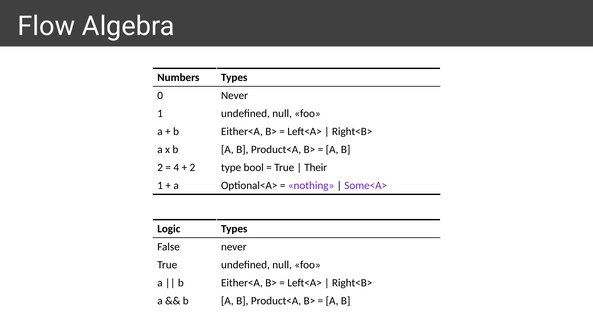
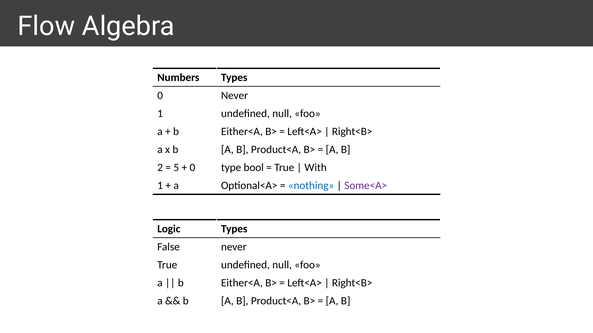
4: 4 -> 5
2 at (192, 168): 2 -> 0
Their: Their -> With
nothing colour: purple -> blue
